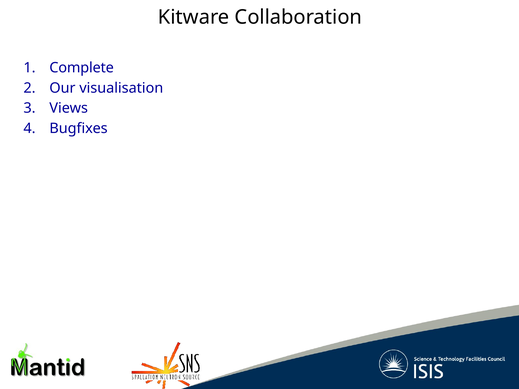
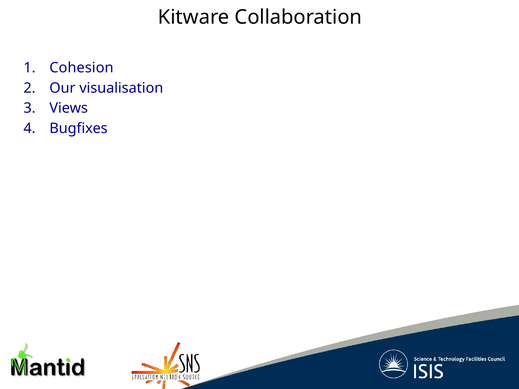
Complete: Complete -> Cohesion
